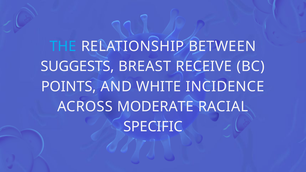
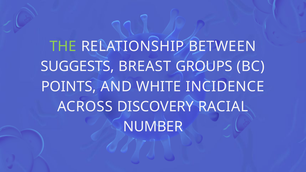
THE colour: light blue -> light green
RECEIVE: RECEIVE -> GROUPS
MODERATE: MODERATE -> DISCOVERY
SPECIFIC: SPECIFIC -> NUMBER
